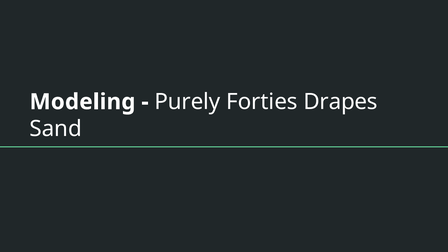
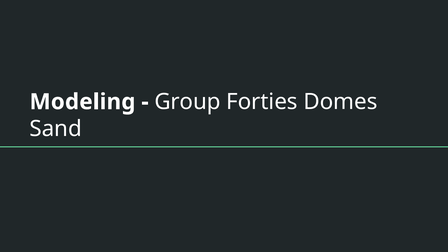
Purely: Purely -> Group
Drapes: Drapes -> Domes
